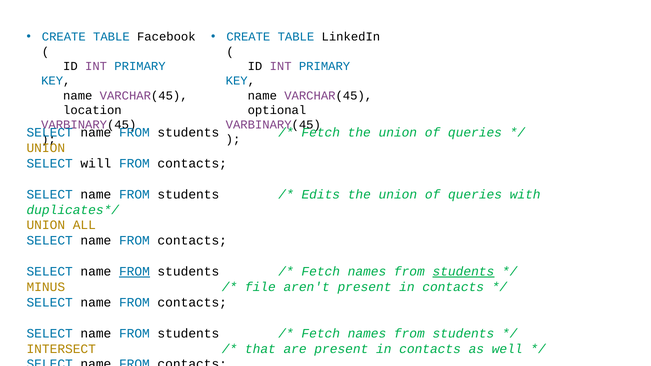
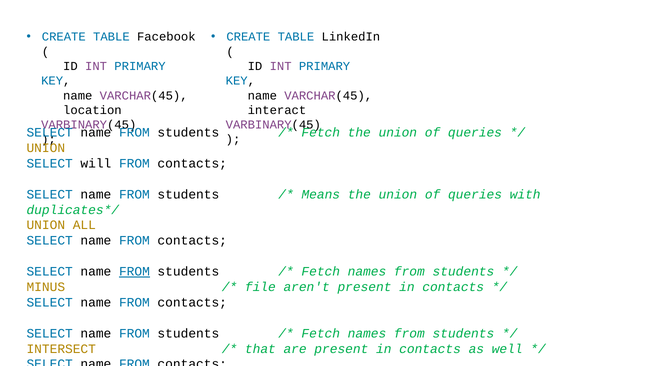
optional: optional -> interact
Edits: Edits -> Means
students at (463, 272) underline: present -> none
